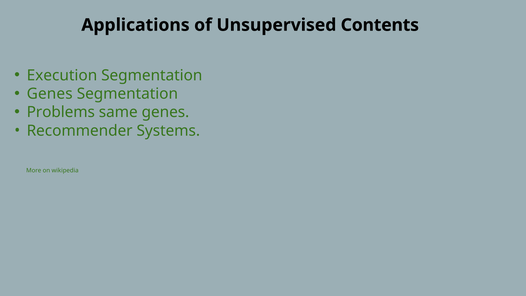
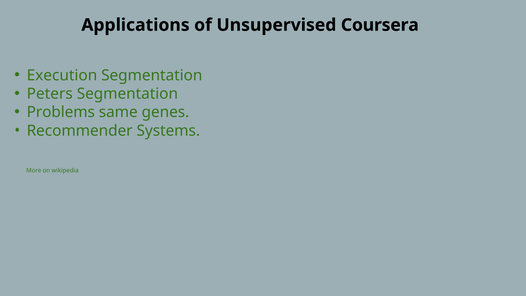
Contents: Contents -> Coursera
Genes at (50, 94): Genes -> Peters
